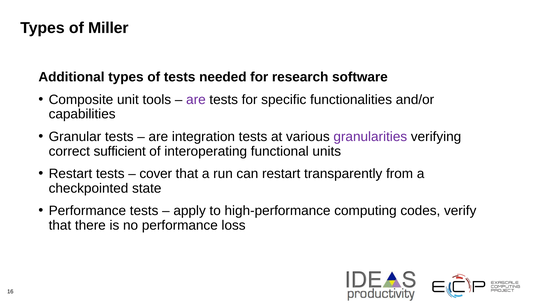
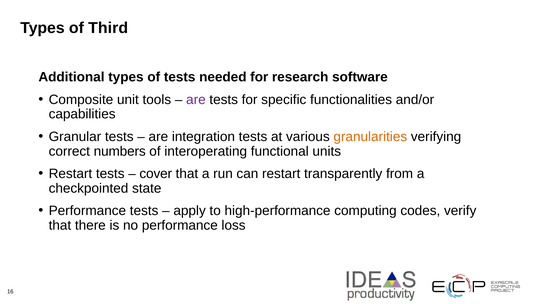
Miller: Miller -> Third
granularities colour: purple -> orange
sufficient: sufficient -> numbers
